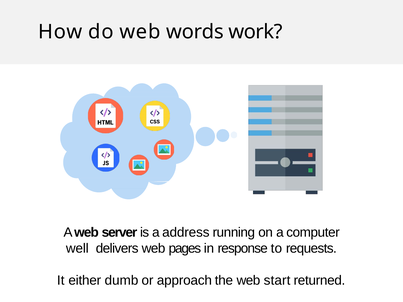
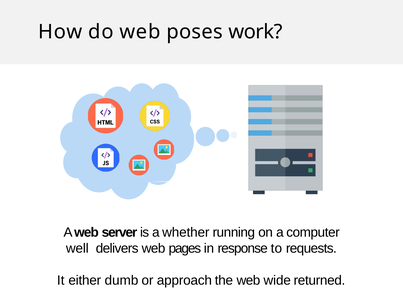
words: words -> poses
address: address -> whether
start: start -> wide
